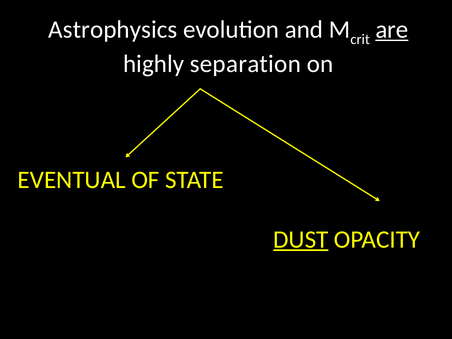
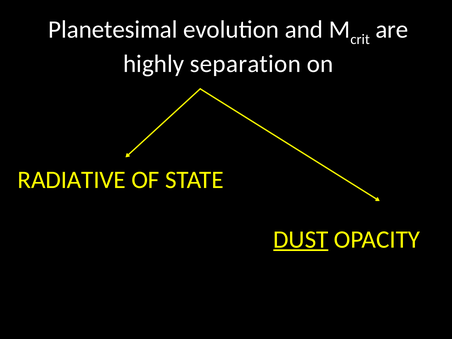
Astrophysics: Astrophysics -> Planetesimal
are underline: present -> none
EVENTUAL: EVENTUAL -> RADIATIVE
